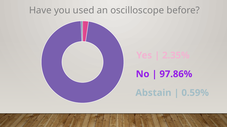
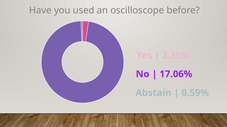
97.86%: 97.86% -> 17.06%
